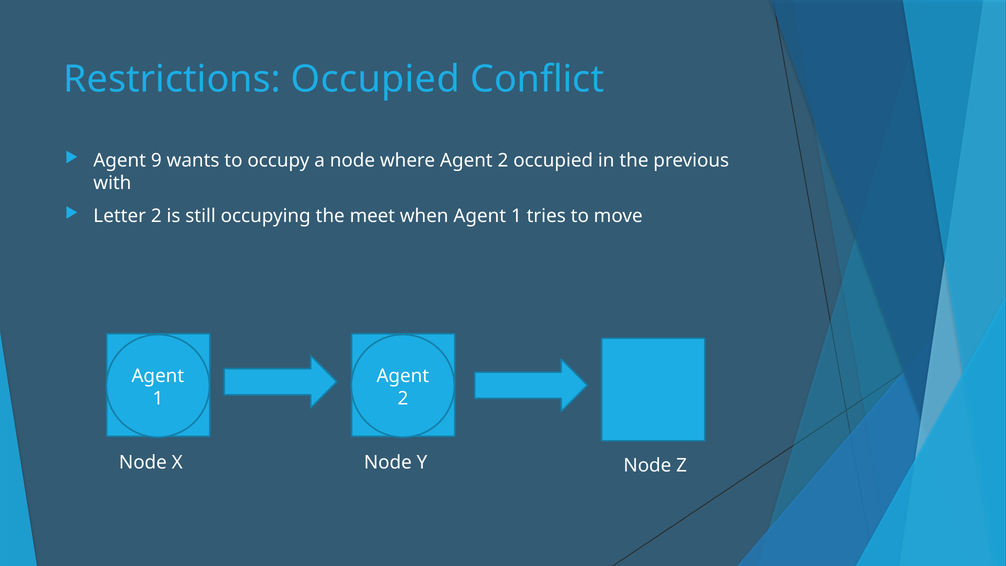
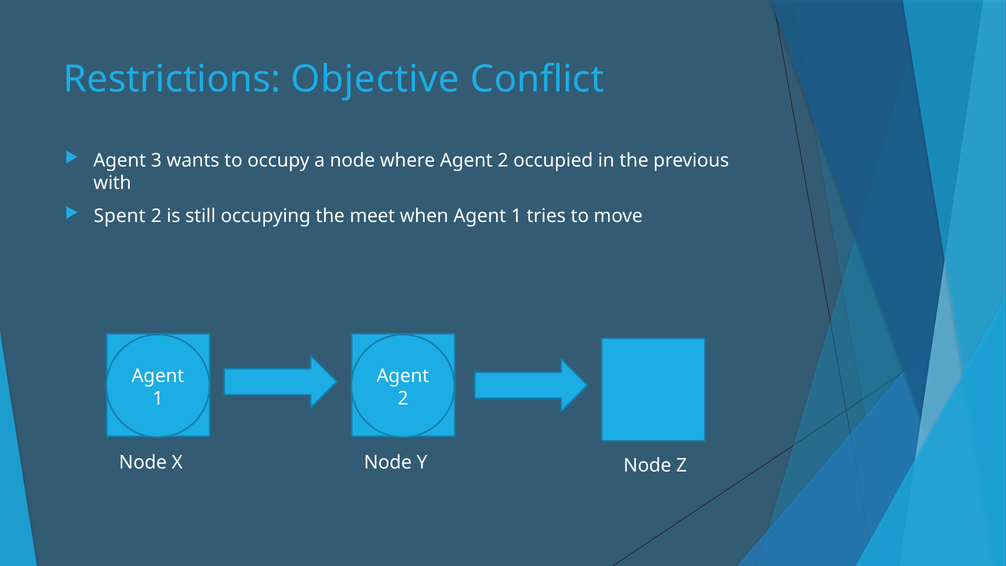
Restrictions Occupied: Occupied -> Objective
9: 9 -> 3
Letter: Letter -> Spent
